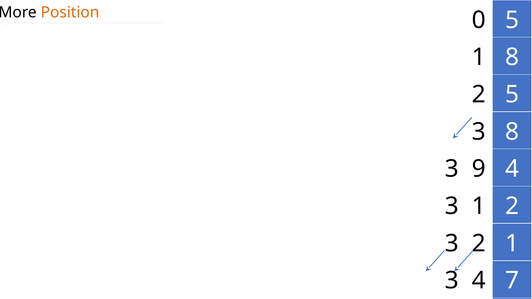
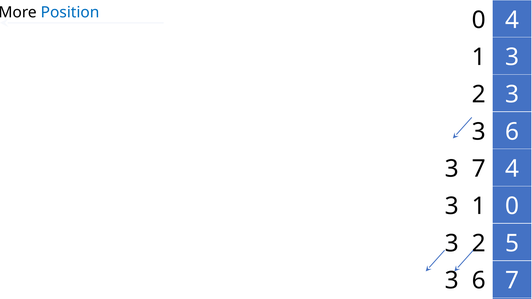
Position colour: orange -> blue
0 5: 5 -> 4
1 8: 8 -> 3
2 5: 5 -> 3
8 at (512, 132): 8 -> 6
3 9: 9 -> 7
1 2: 2 -> 0
2 1: 1 -> 5
4 at (479, 281): 4 -> 6
